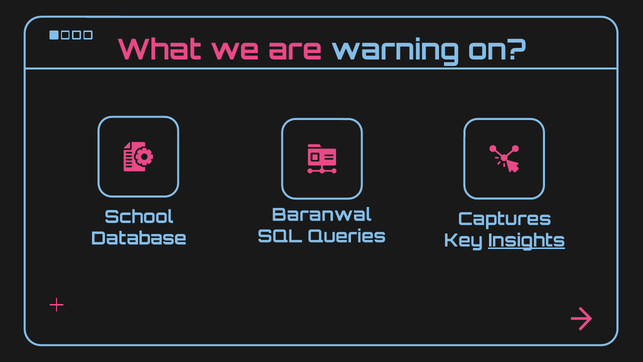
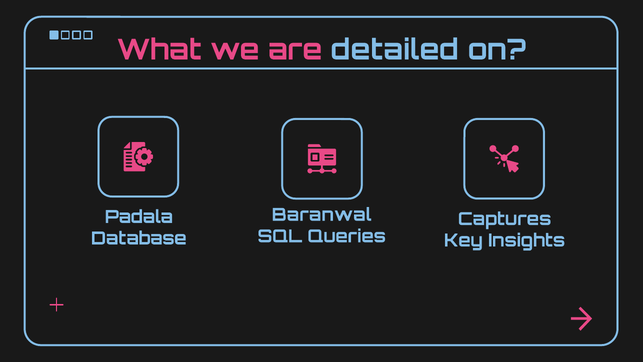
warning: warning -> detailed
School: School -> Padala
Insights underline: present -> none
